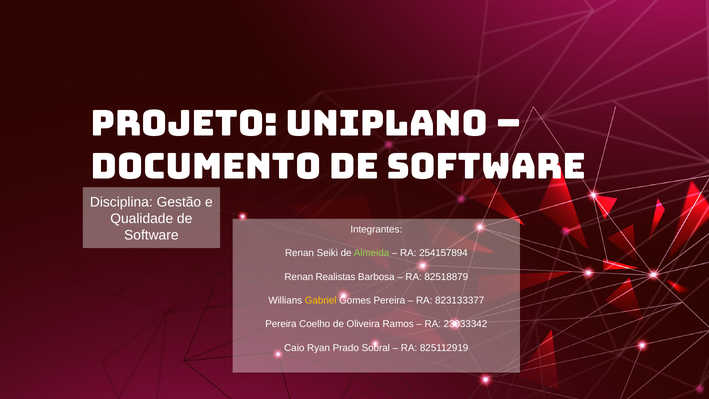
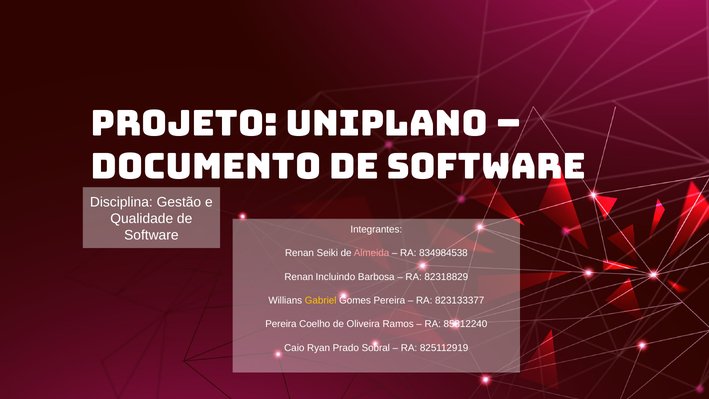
Almeida colour: light green -> pink
254157894: 254157894 -> 834984538
Realistas: Realistas -> Incluindo
82518879: 82518879 -> 82318829
23033342: 23033342 -> 85312240
